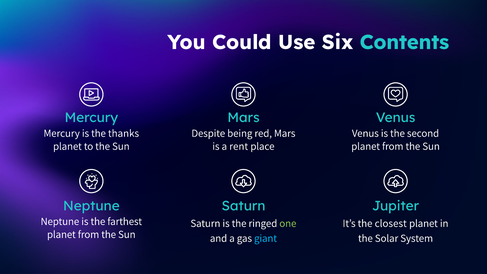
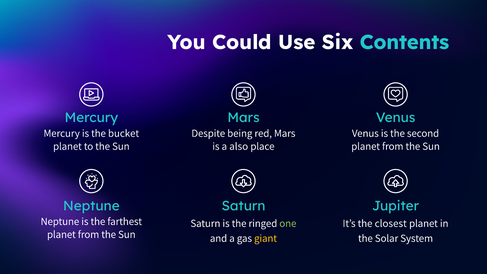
thanks: thanks -> bucket
rent: rent -> also
giant colour: light blue -> yellow
